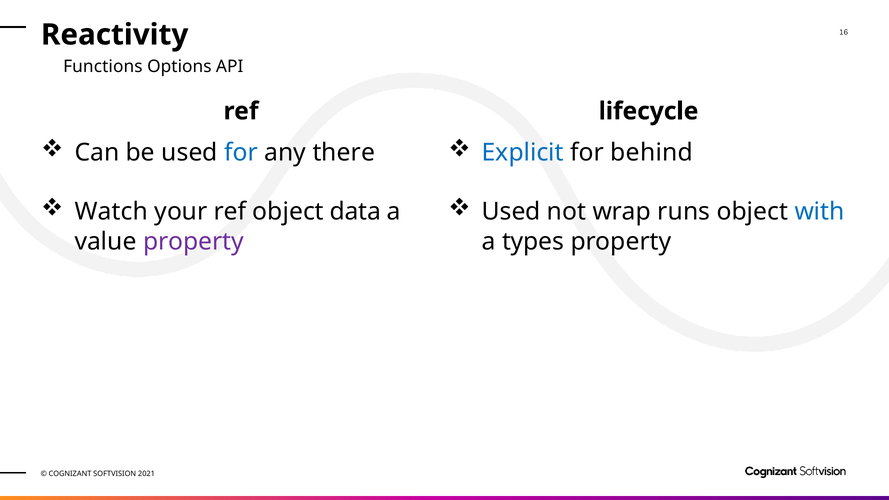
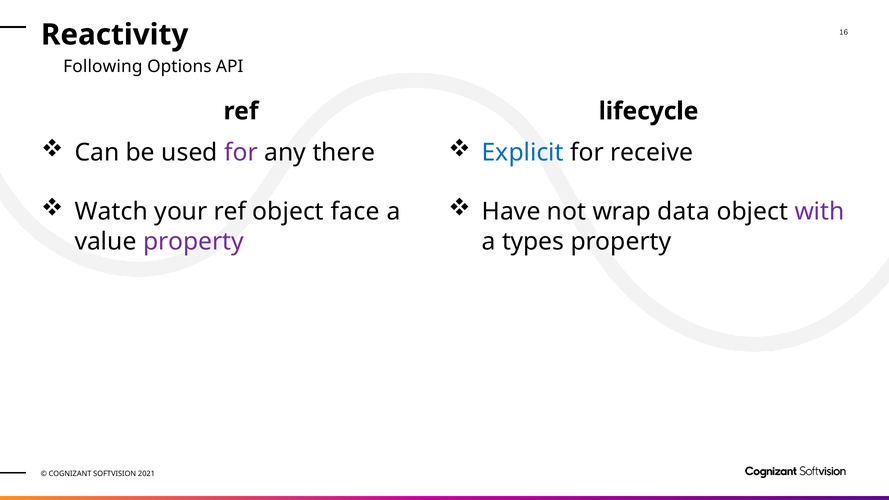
Functions: Functions -> Following
for at (241, 153) colour: blue -> purple
behind: behind -> receive
data: data -> face
Used at (511, 212): Used -> Have
runs: runs -> data
with colour: blue -> purple
